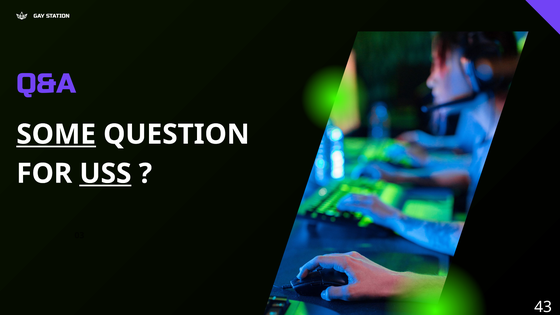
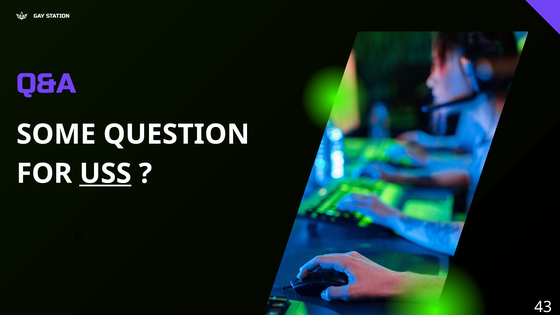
SOME underline: present -> none
